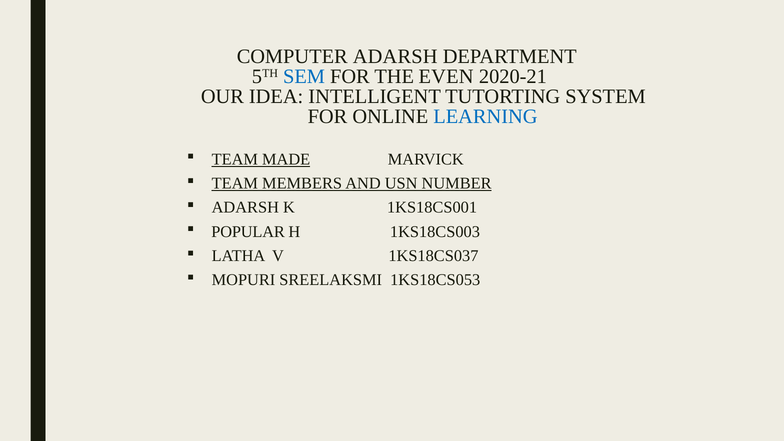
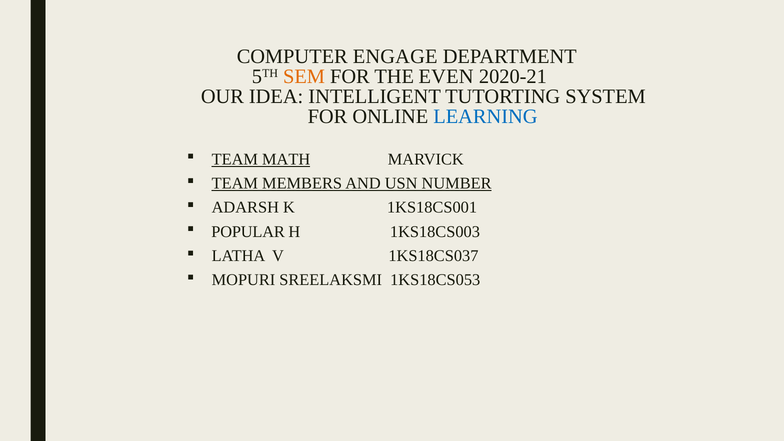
COMPUTER ADARSH: ADARSH -> ENGAGE
SEM colour: blue -> orange
MADE: MADE -> MATH
